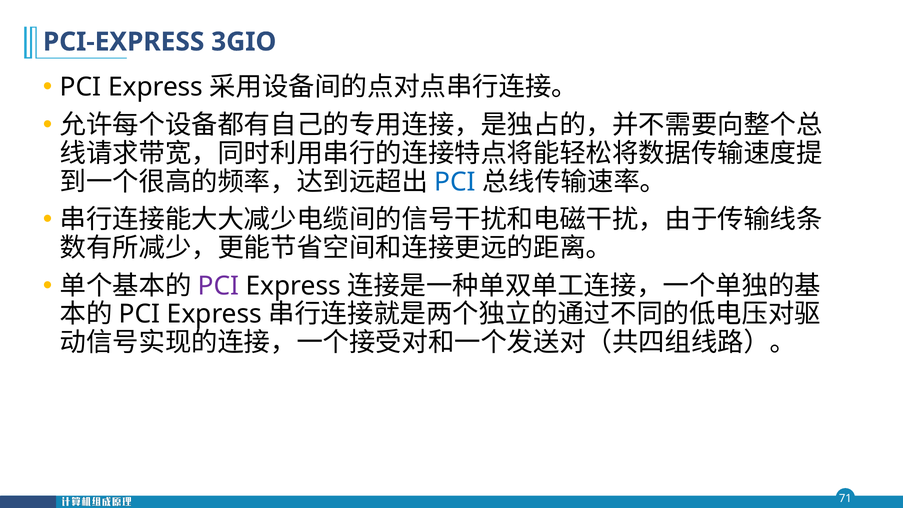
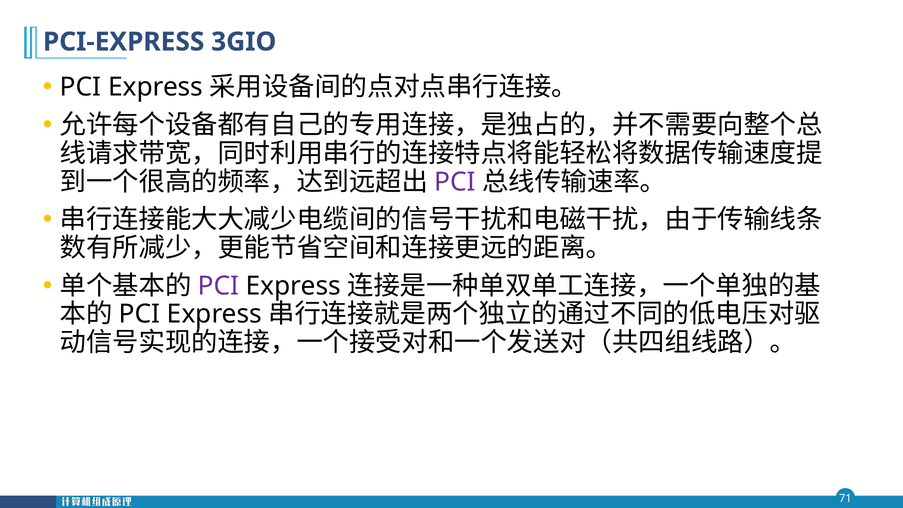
PCI at (455, 182) colour: blue -> purple
